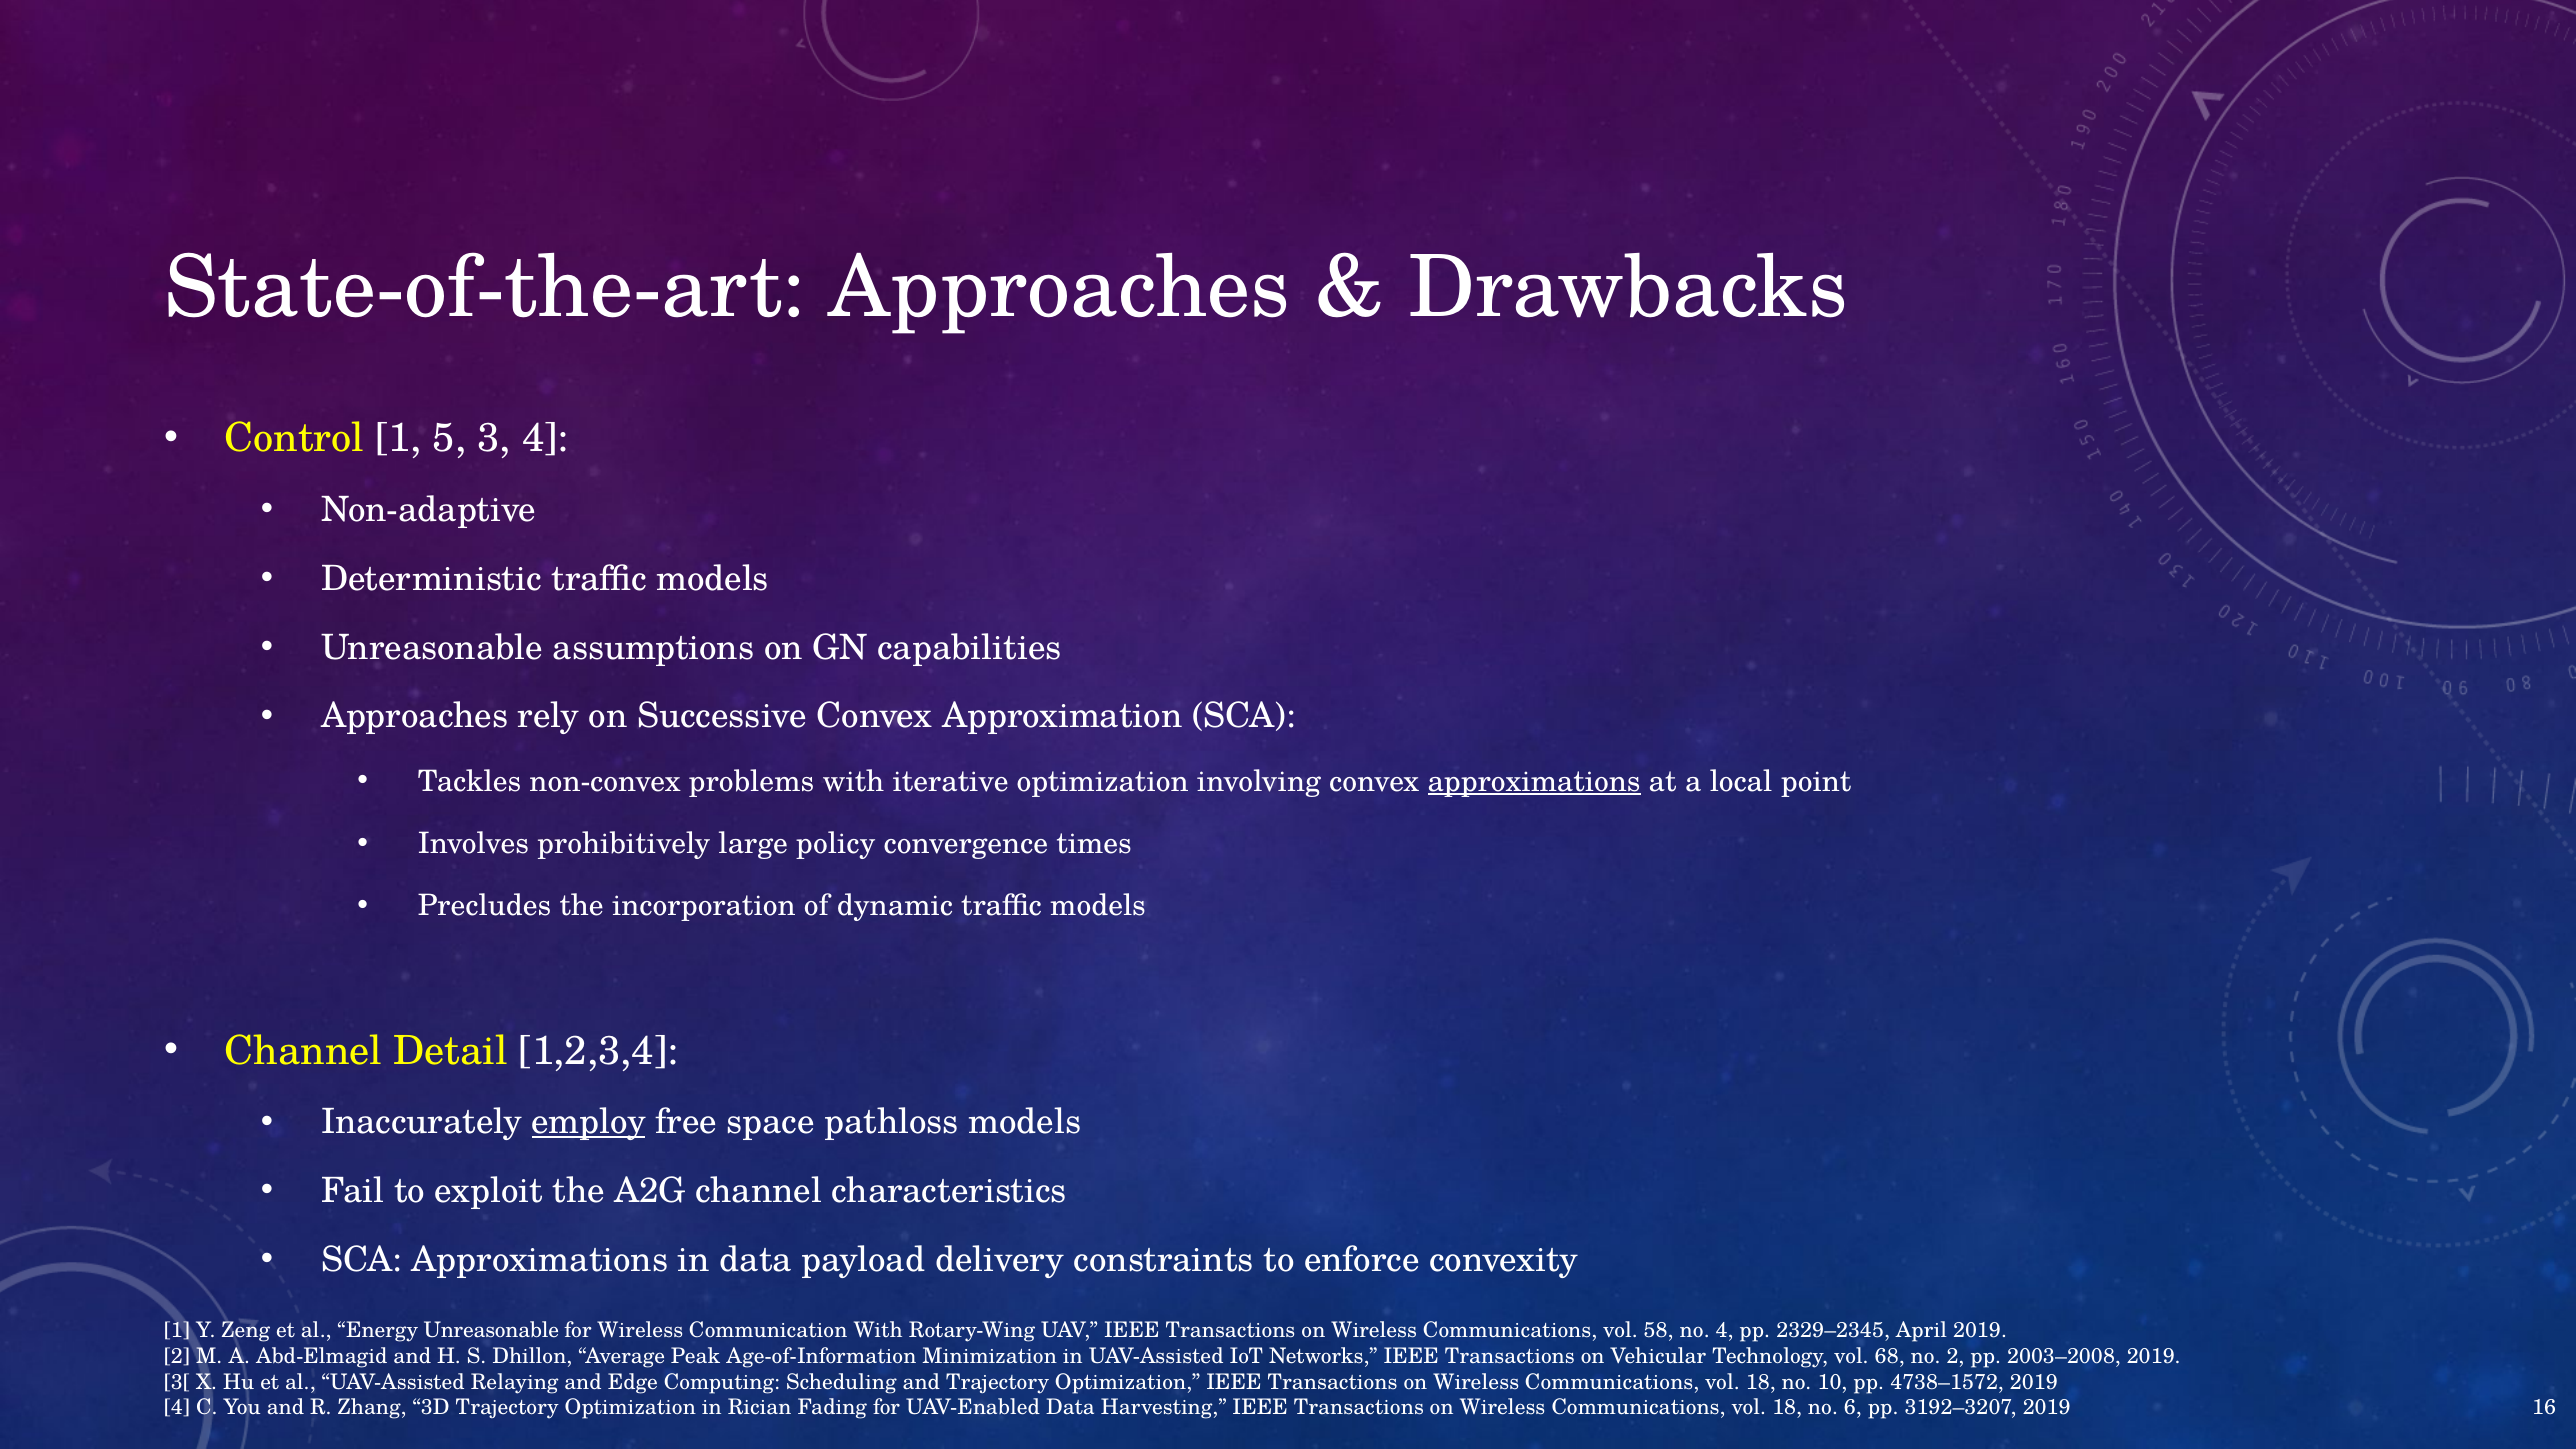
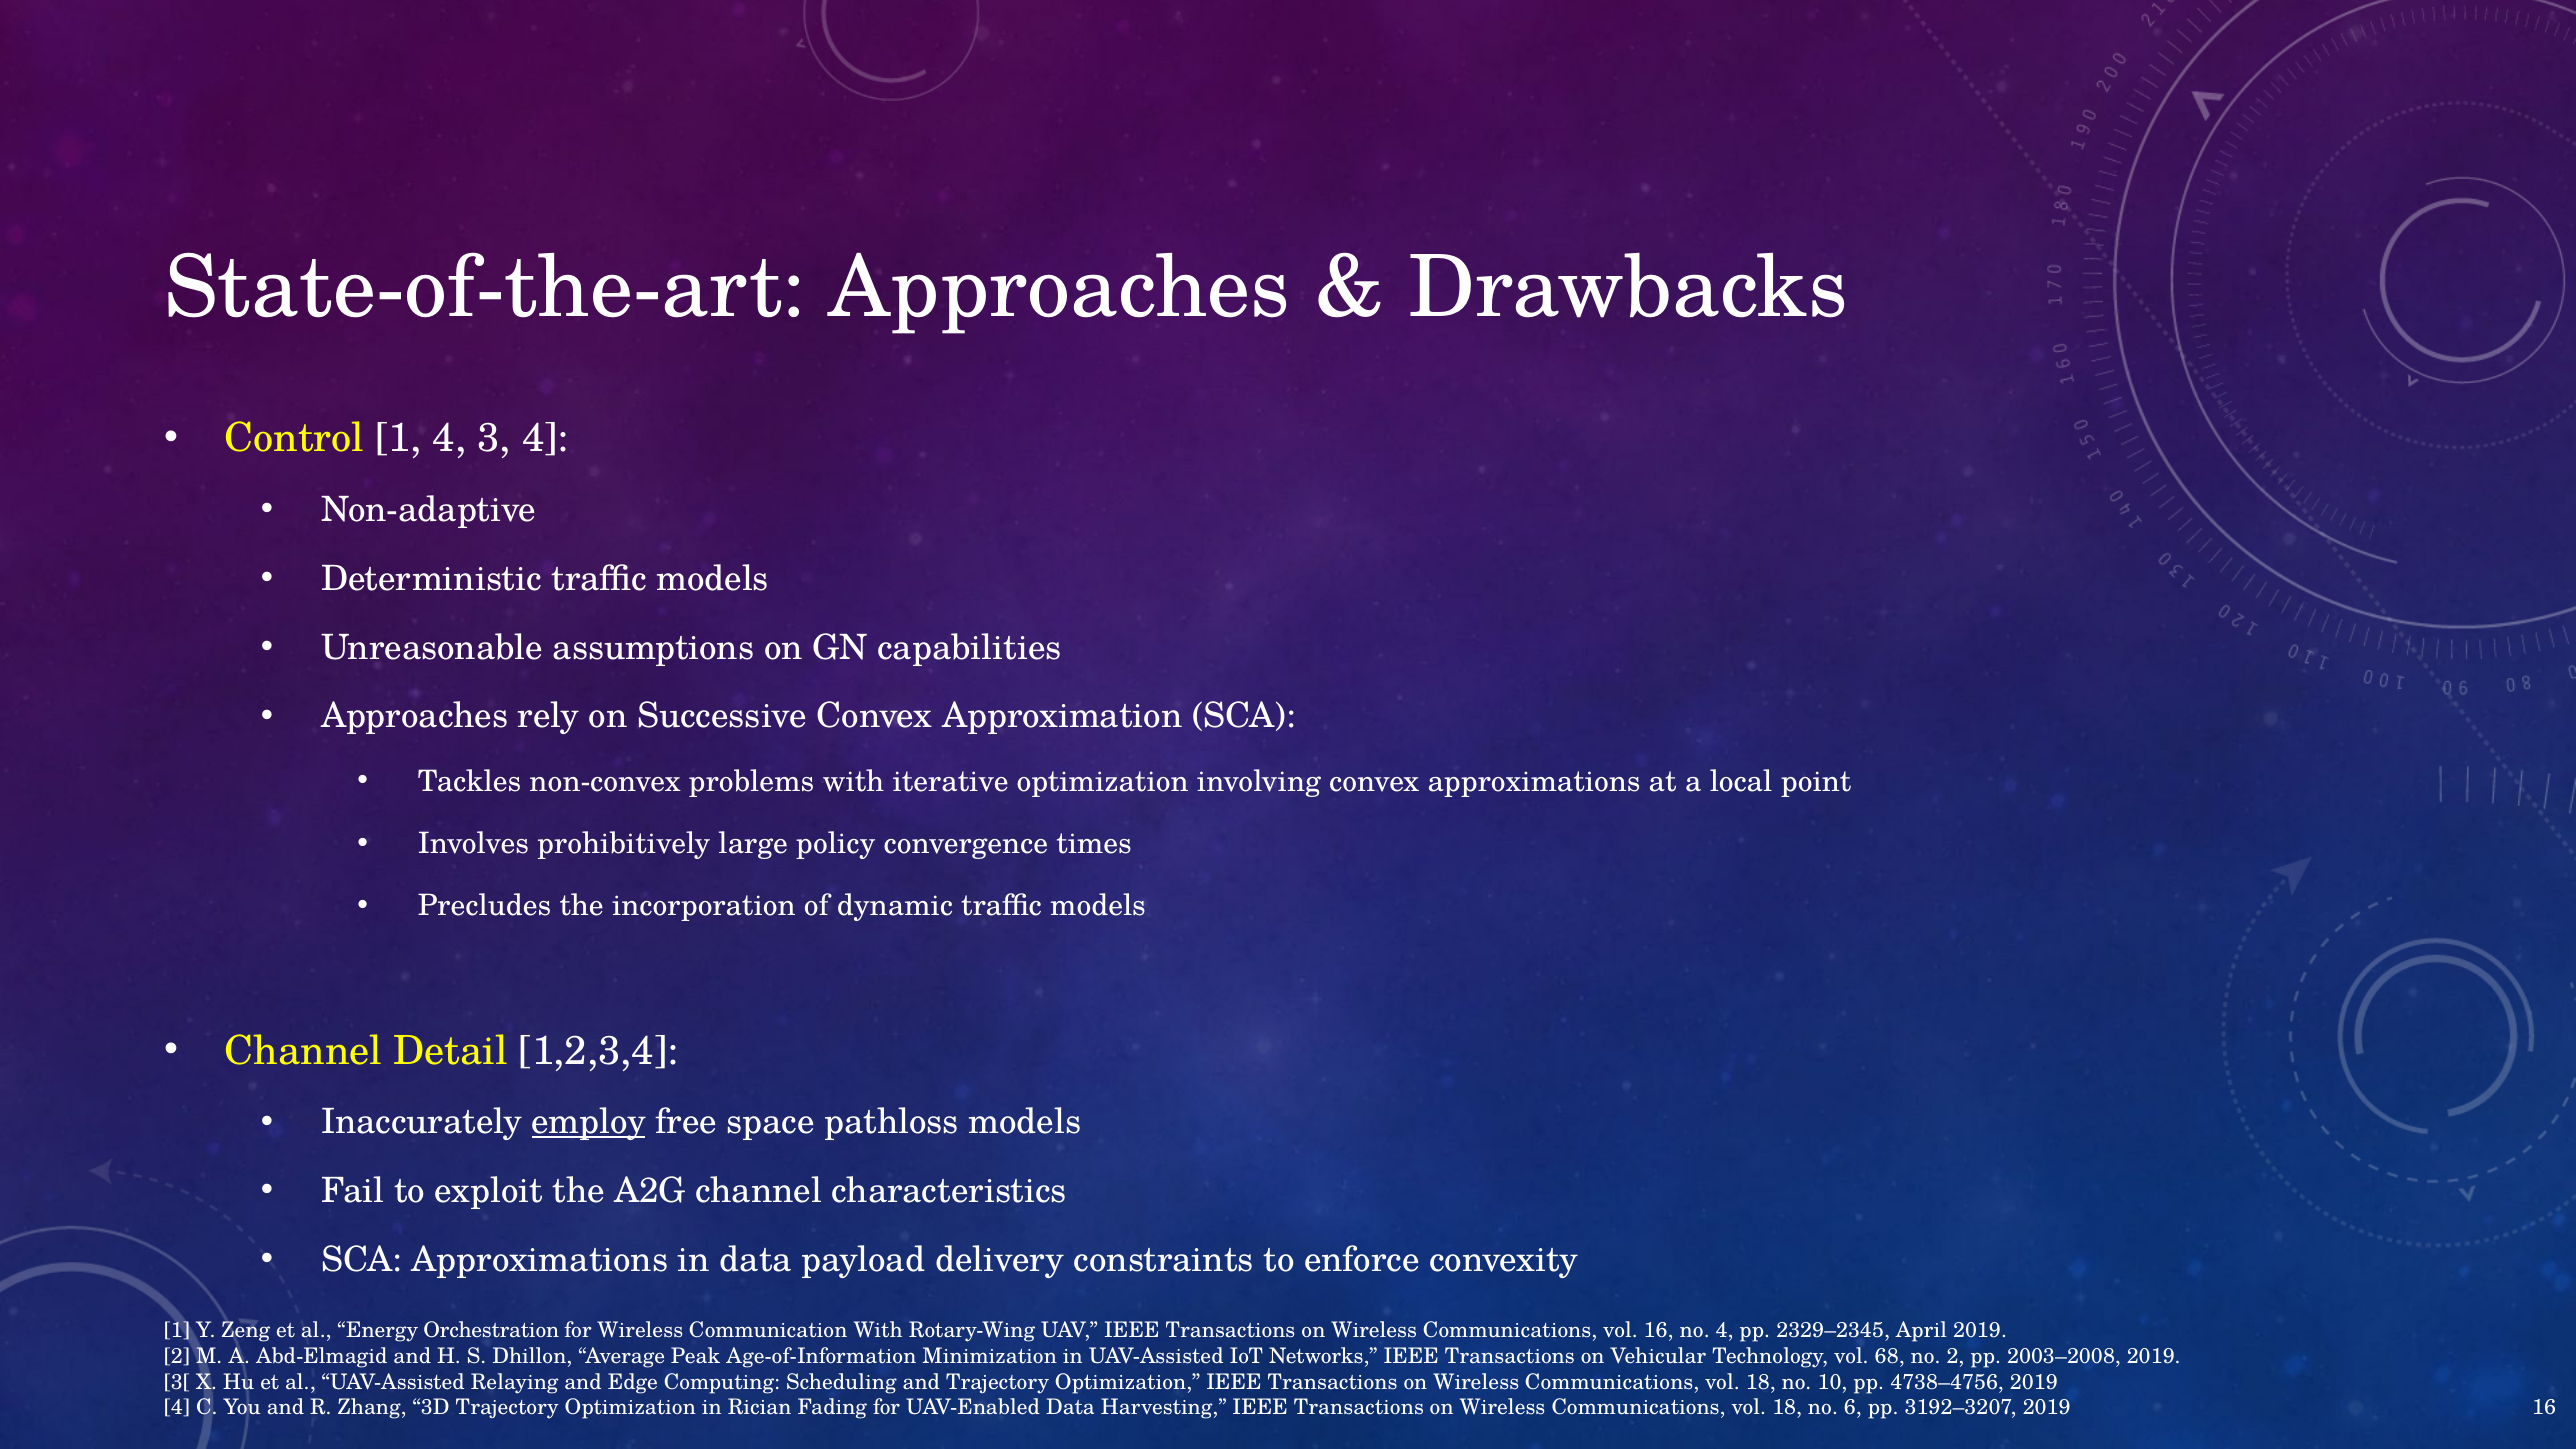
1 5: 5 -> 4
approximations at (1534, 782) underline: present -> none
Energy Unreasonable: Unreasonable -> Orchestration
vol 58: 58 -> 16
4738–1572: 4738–1572 -> 4738–4756
